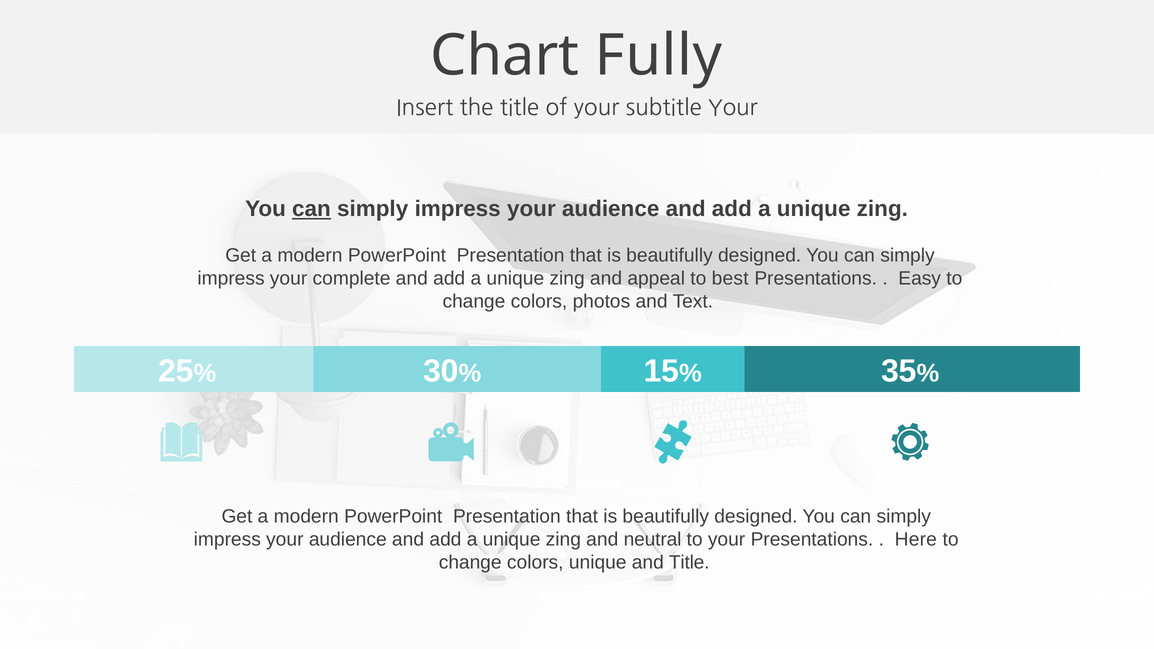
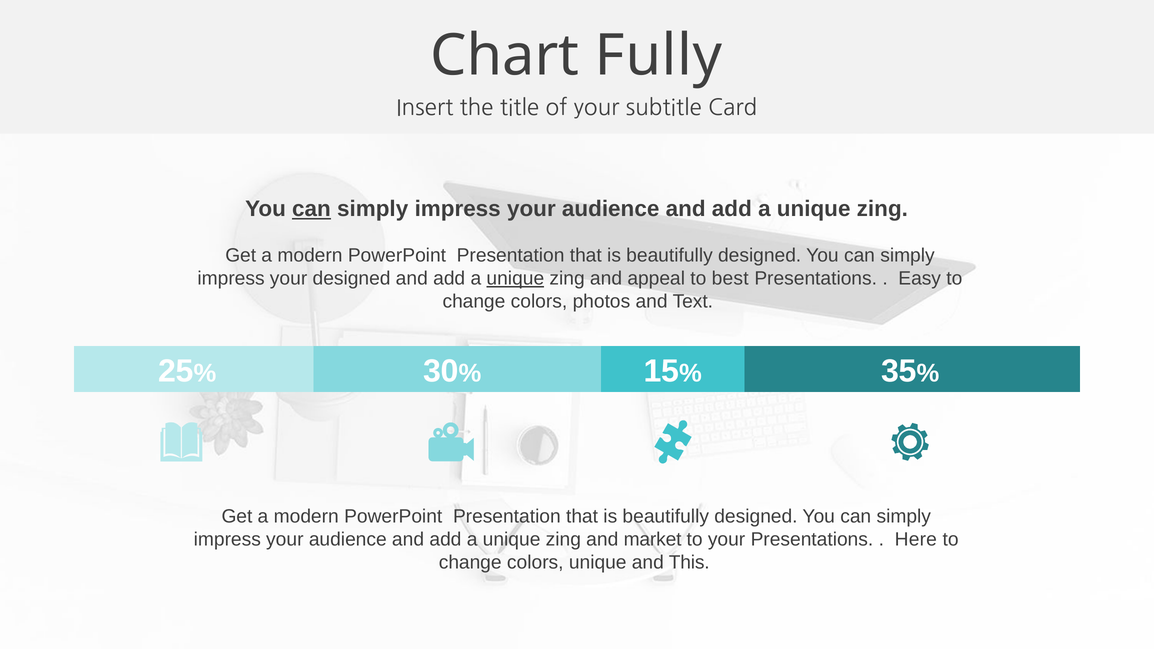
subtitle Your: Your -> Card
your complete: complete -> designed
unique at (515, 279) underline: none -> present
neutral: neutral -> market
and Title: Title -> This
